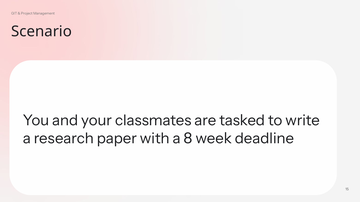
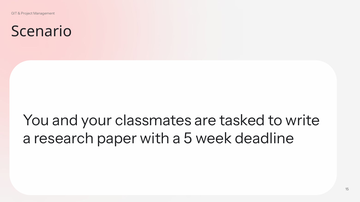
8: 8 -> 5
